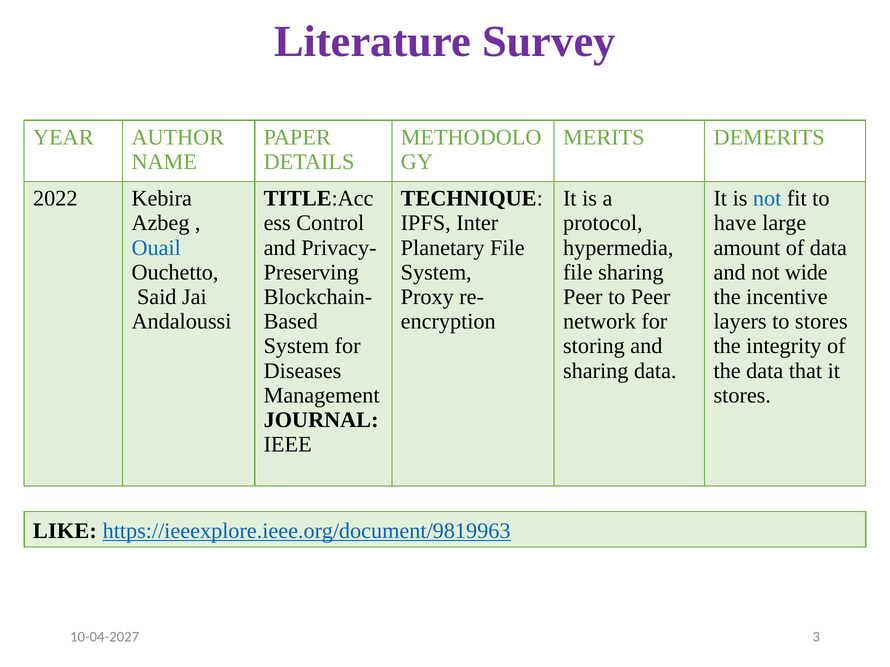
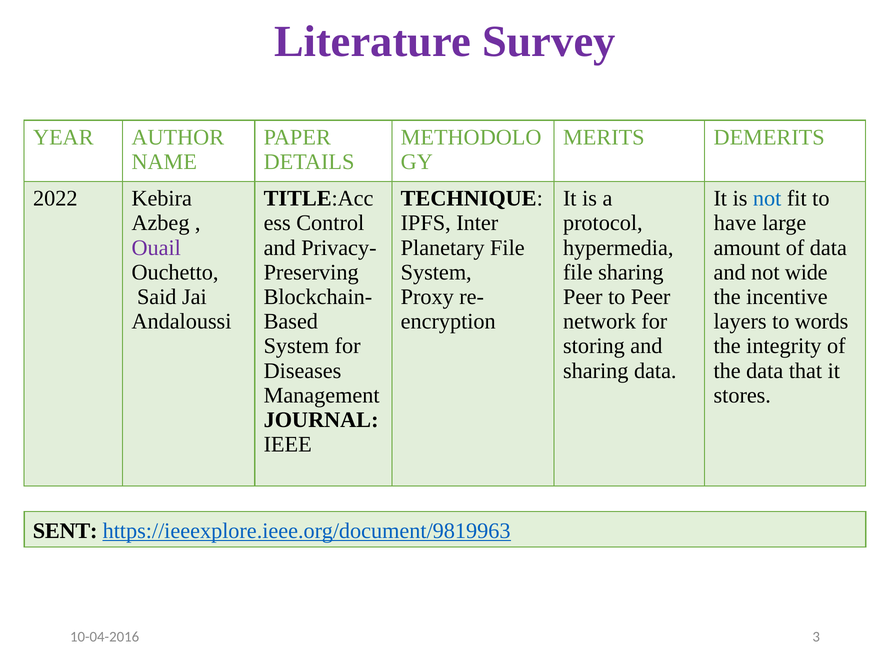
Ouail colour: blue -> purple
to stores: stores -> words
LIKE: LIKE -> SENT
10-04-2027: 10-04-2027 -> 10-04-2016
